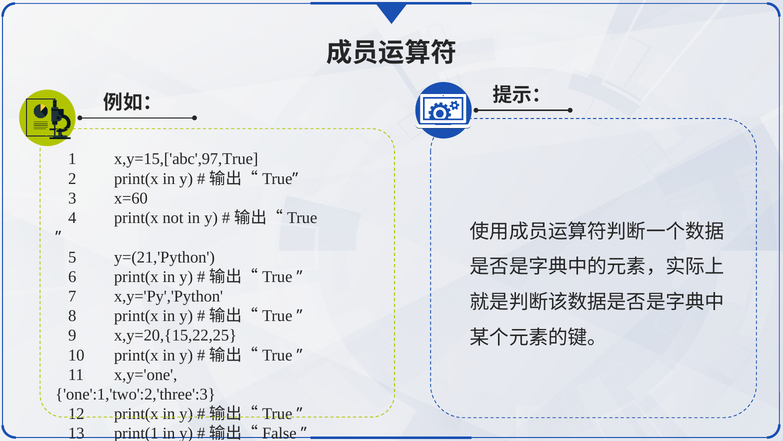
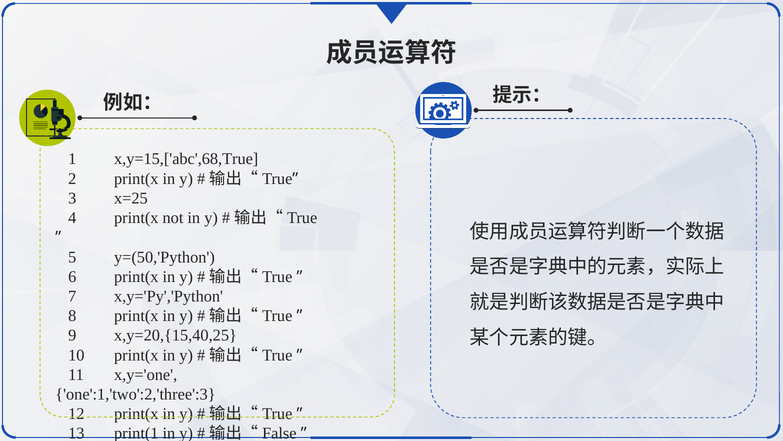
x,y=15,['abc',97,True: x,y=15,['abc',97,True -> x,y=15,['abc',68,True
x=60: x=60 -> x=25
y=(21,'Python: y=(21,'Python -> y=(50,'Python
x,y=20,{15,22,25: x,y=20,{15,22,25 -> x,y=20,{15,40,25
